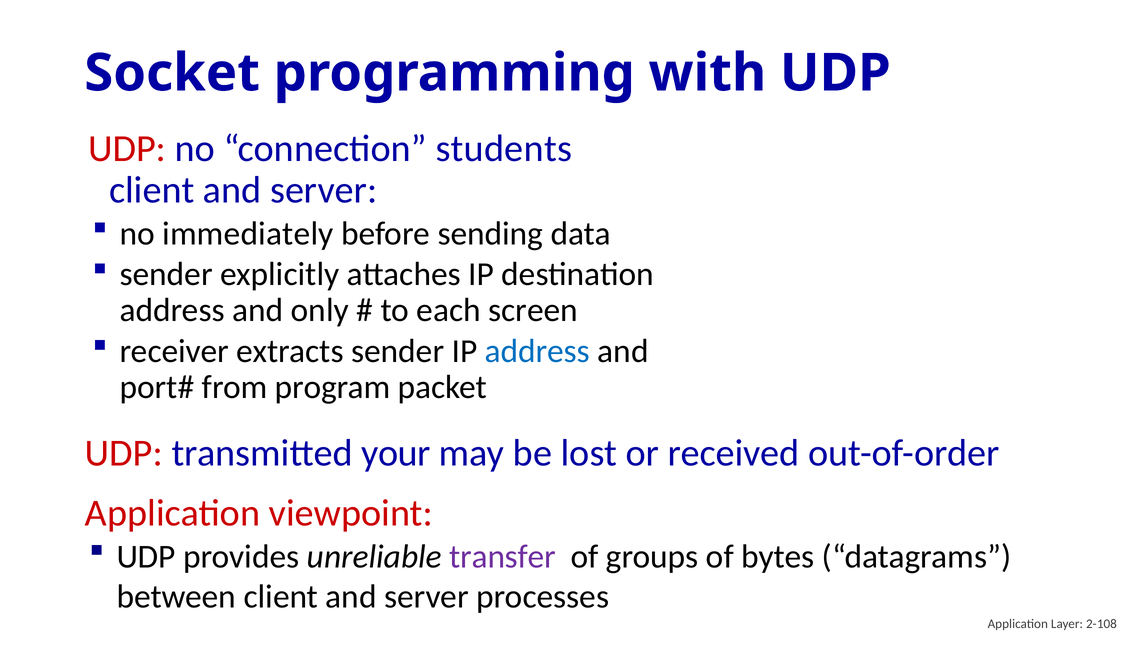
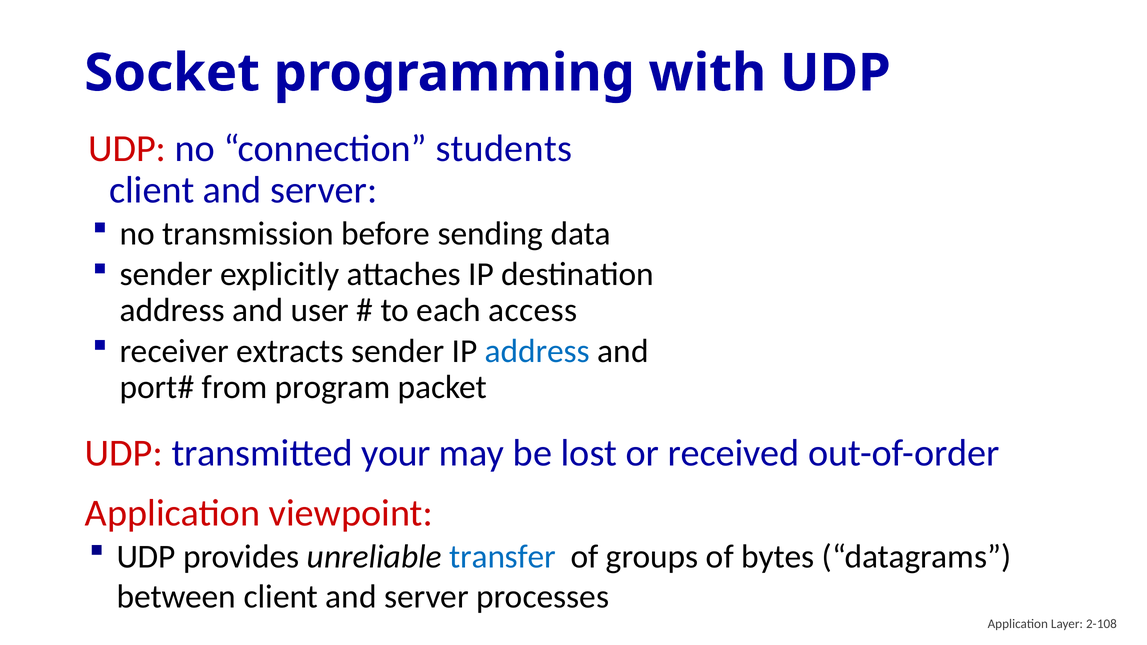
immediately: immediately -> transmission
only: only -> user
screen: screen -> access
transfer colour: purple -> blue
